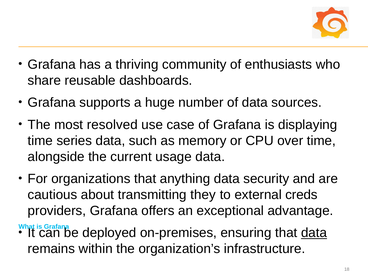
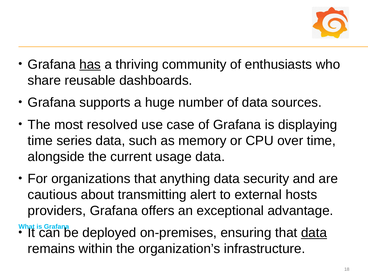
has underline: none -> present
they: they -> alert
creds: creds -> hosts
